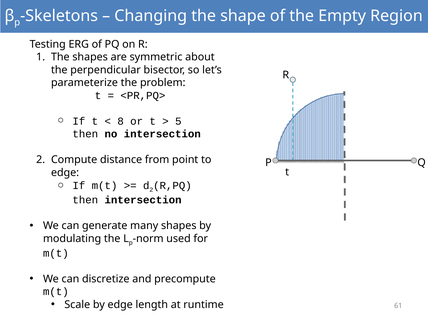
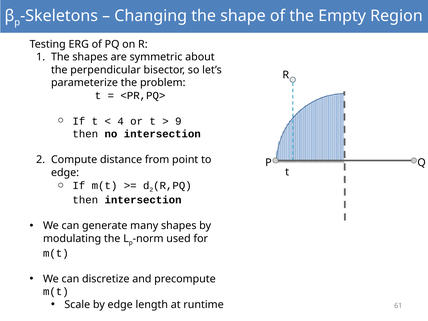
8: 8 -> 4
5: 5 -> 9
